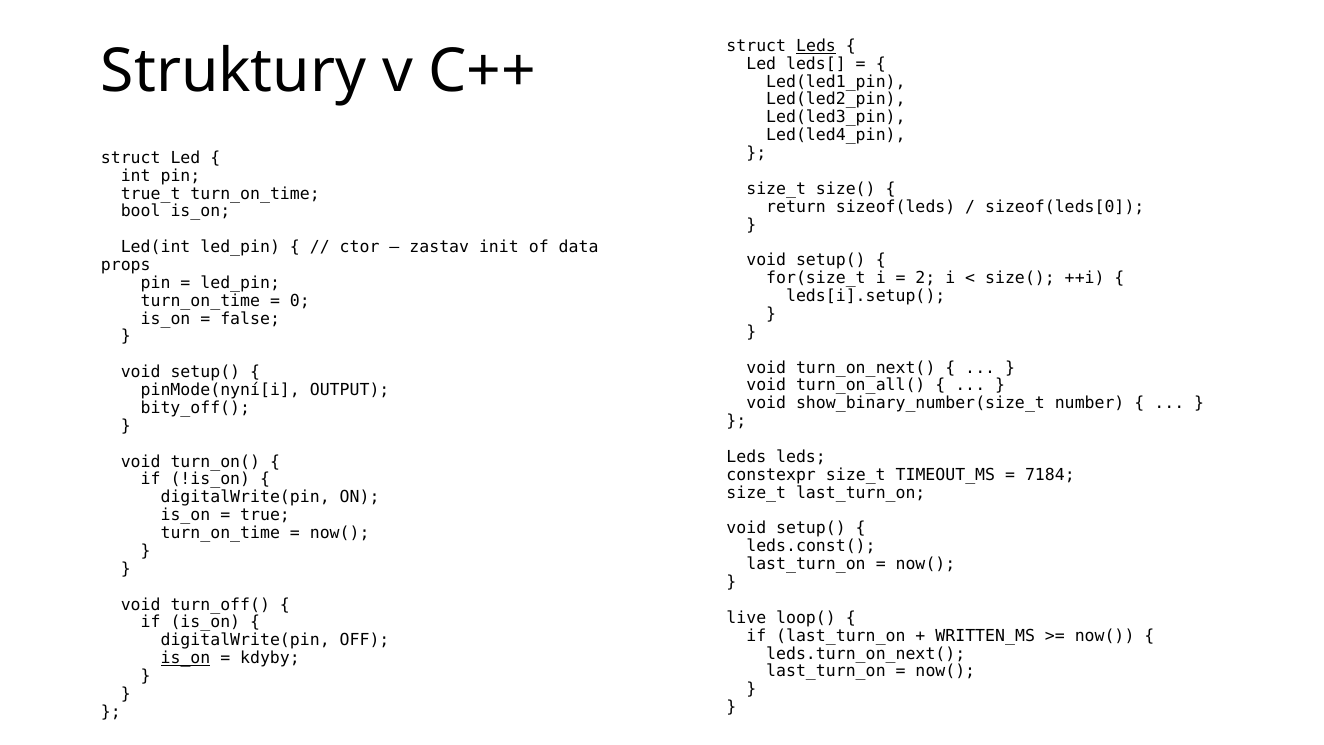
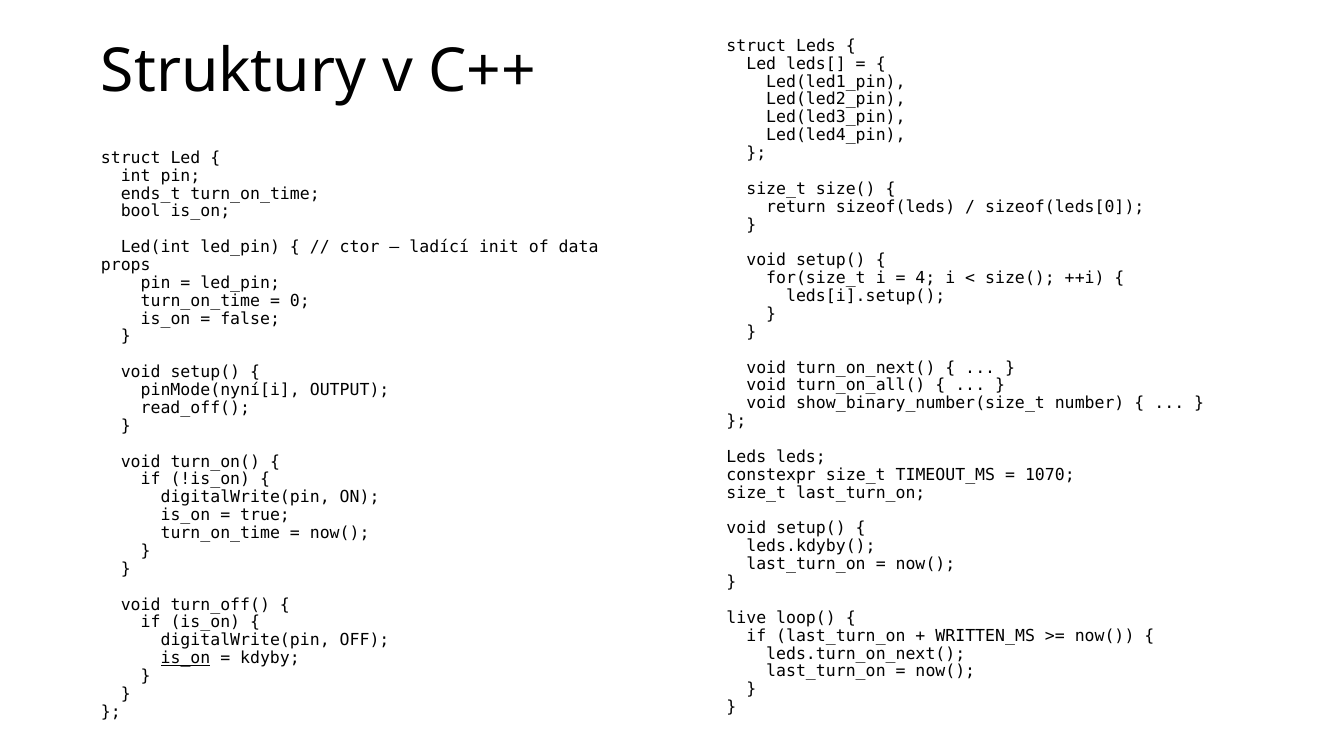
Leds at (816, 46) underline: present -> none
true_t: true_t -> ends_t
zastav: zastav -> ladící
2: 2 -> 4
bity_off(: bity_off( -> read_off(
7184: 7184 -> 1070
leds.const(: leds.const( -> leds.kdyby(
